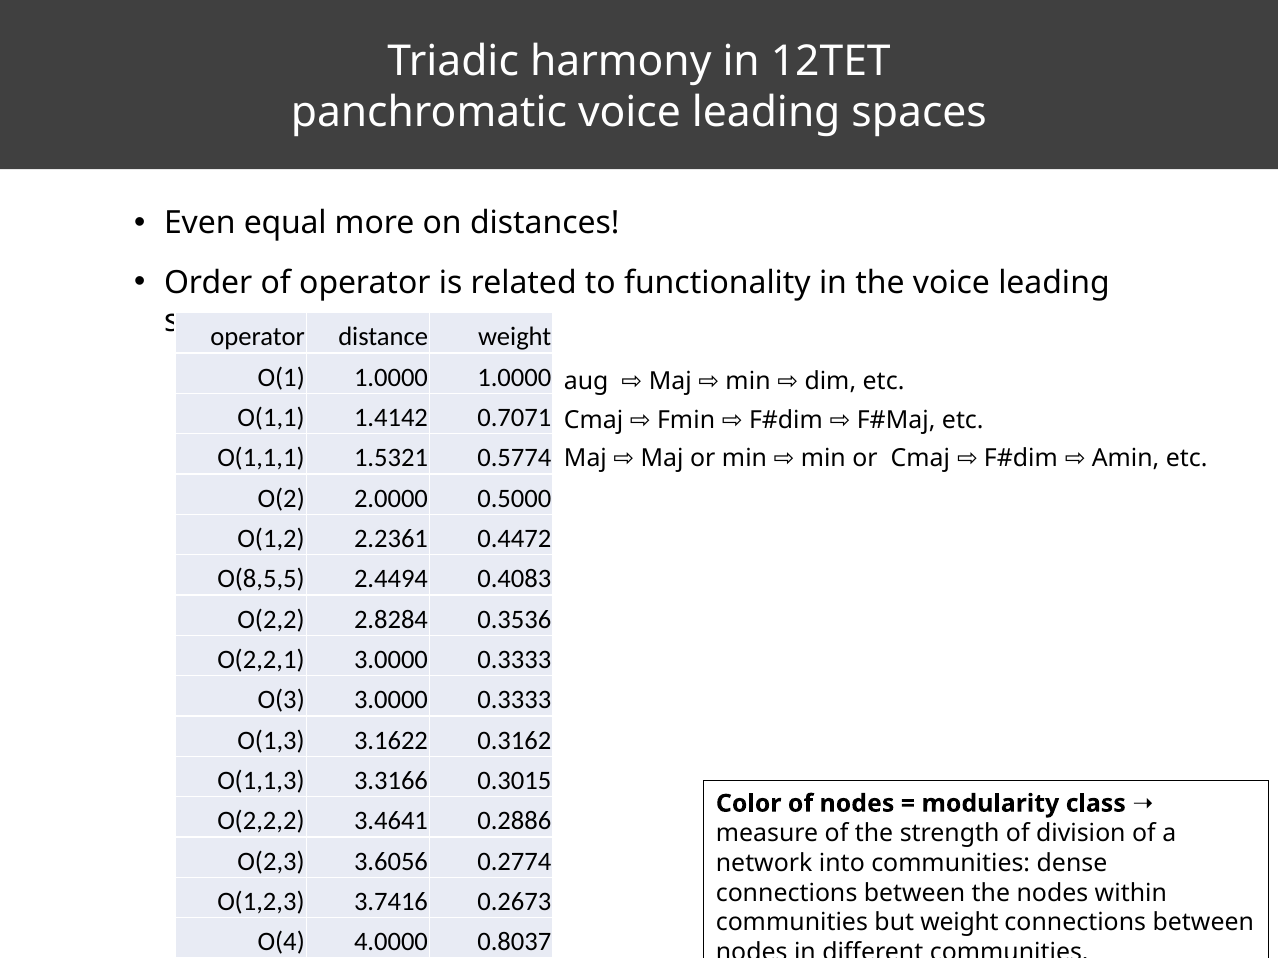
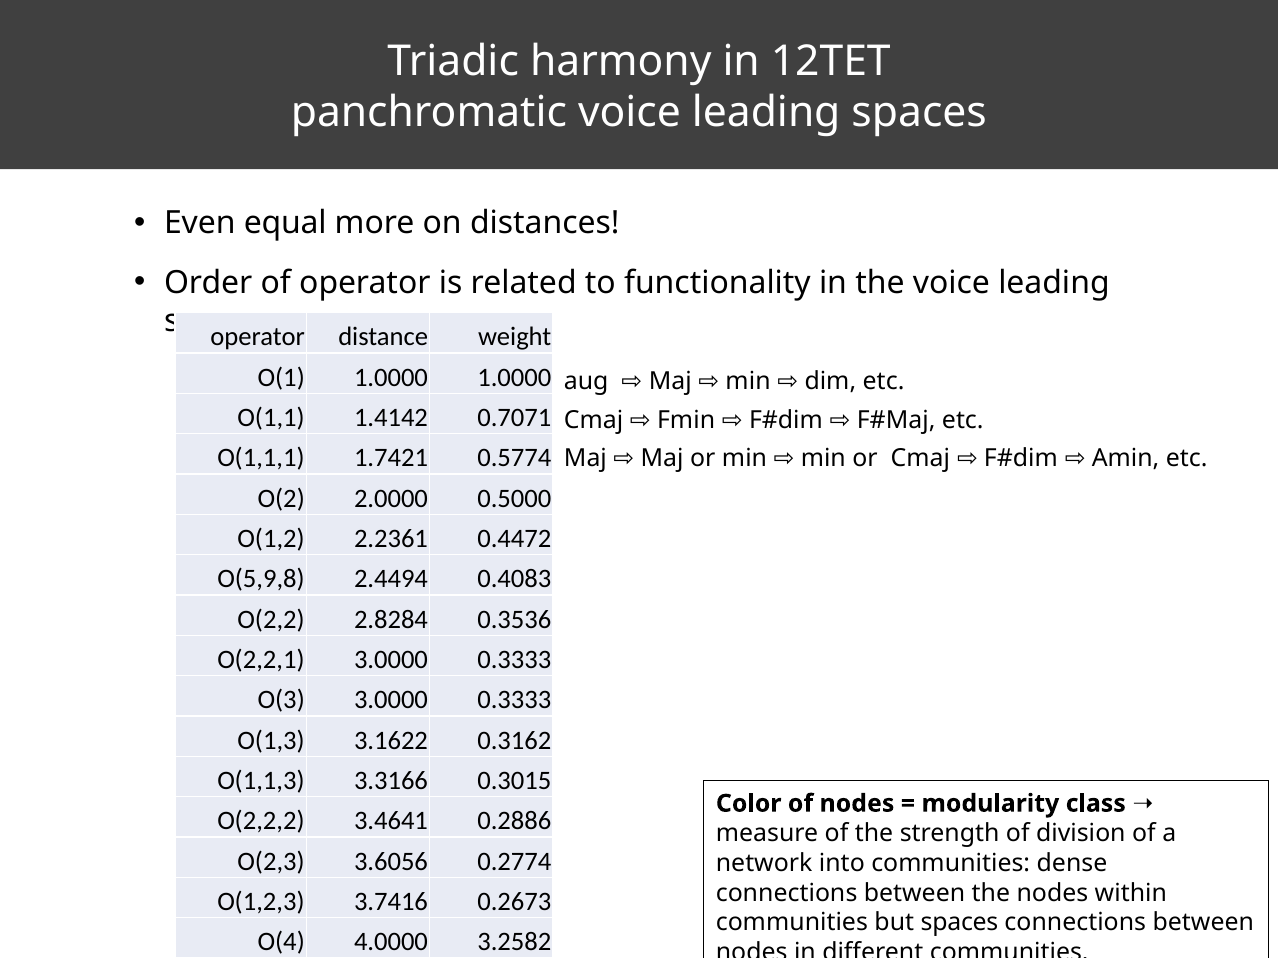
1.5321: 1.5321 -> 1.7421
O(8,5,5: O(8,5,5 -> O(5,9,8
but weight: weight -> spaces
0.8037: 0.8037 -> 3.2582
